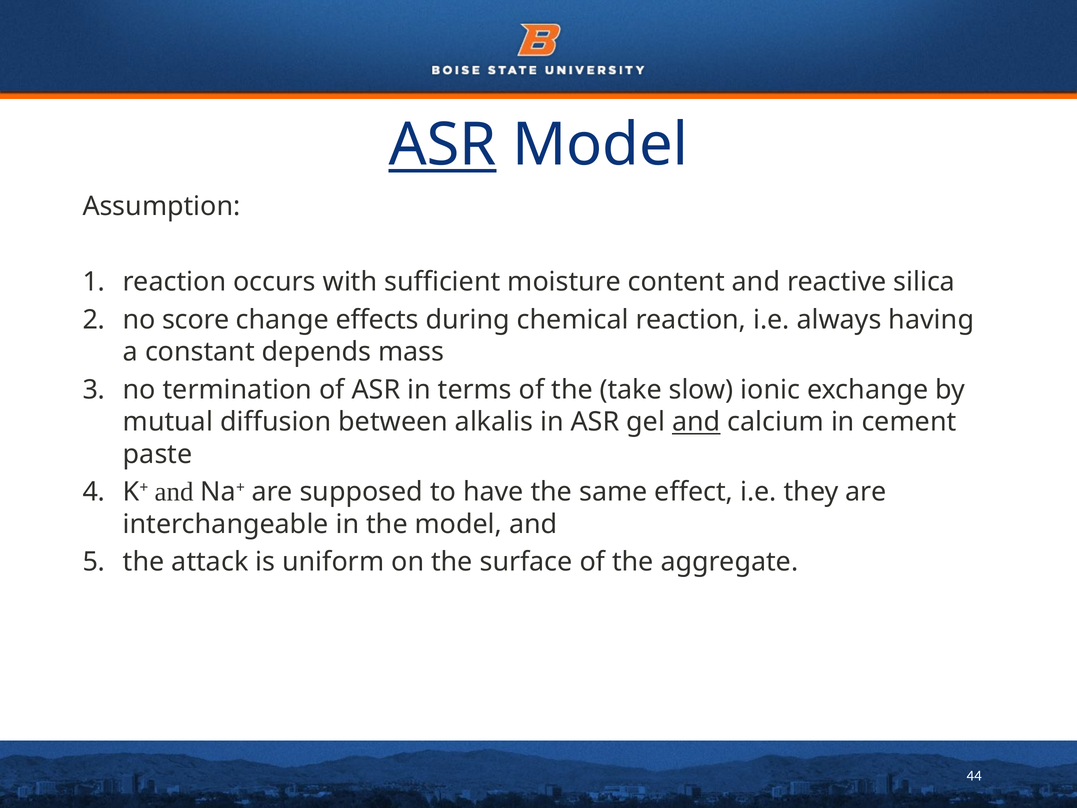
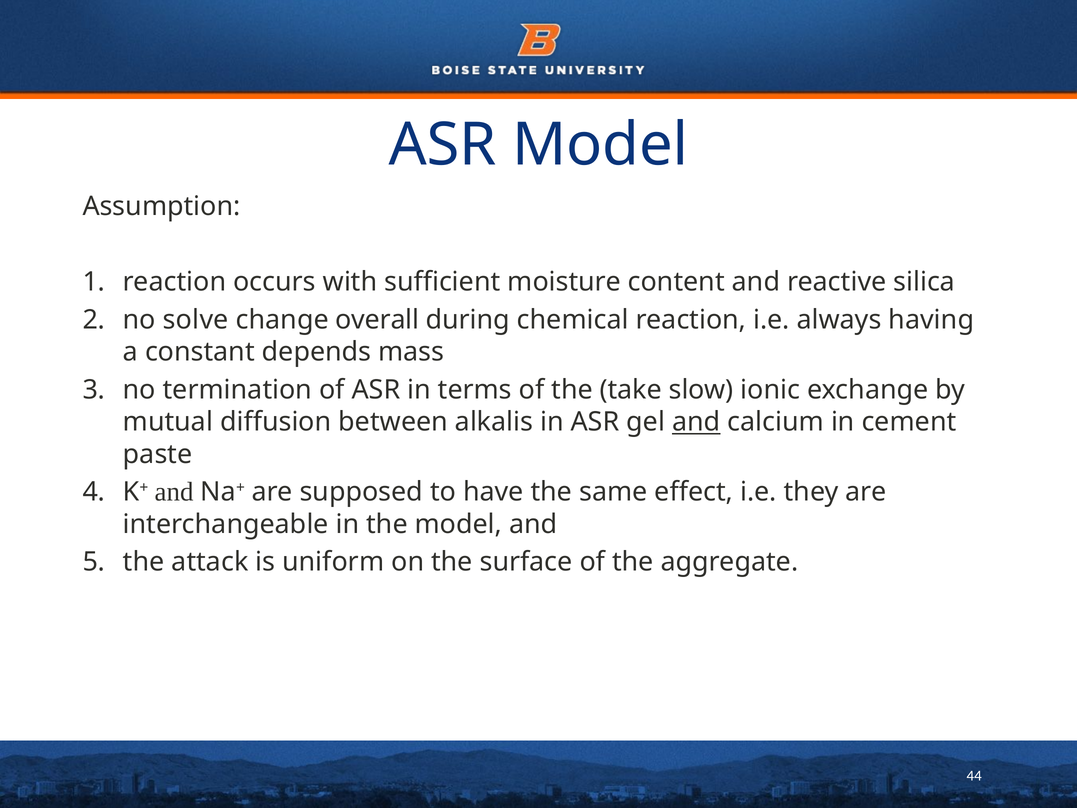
ASR at (443, 145) underline: present -> none
score: score -> solve
effects: effects -> overall
